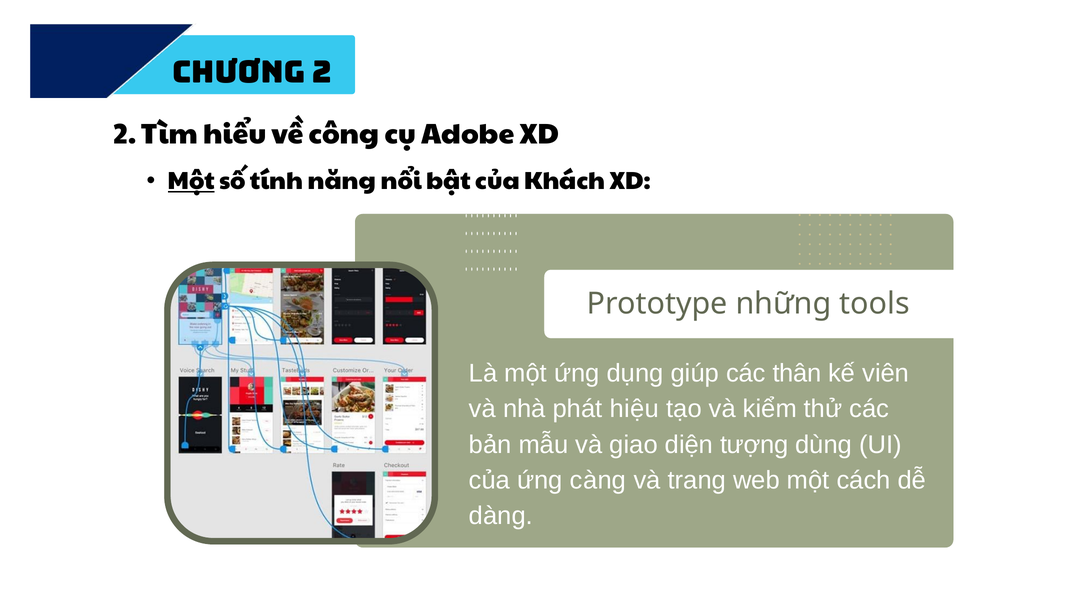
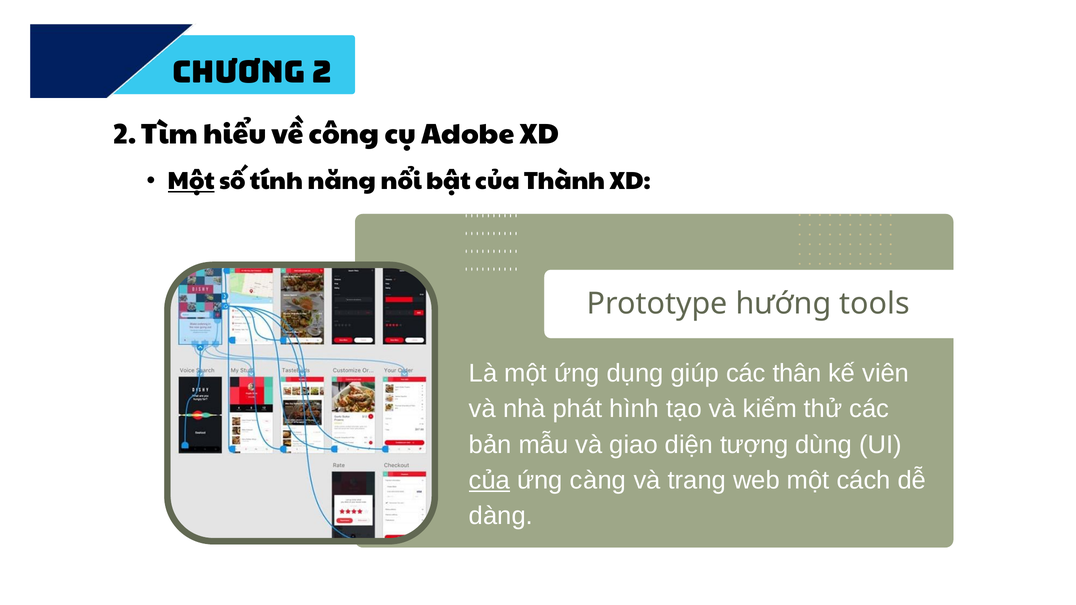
Khách: Khách -> Thành
những: những -> hướng
hiệu: hiệu -> hình
của at (490, 480) underline: none -> present
